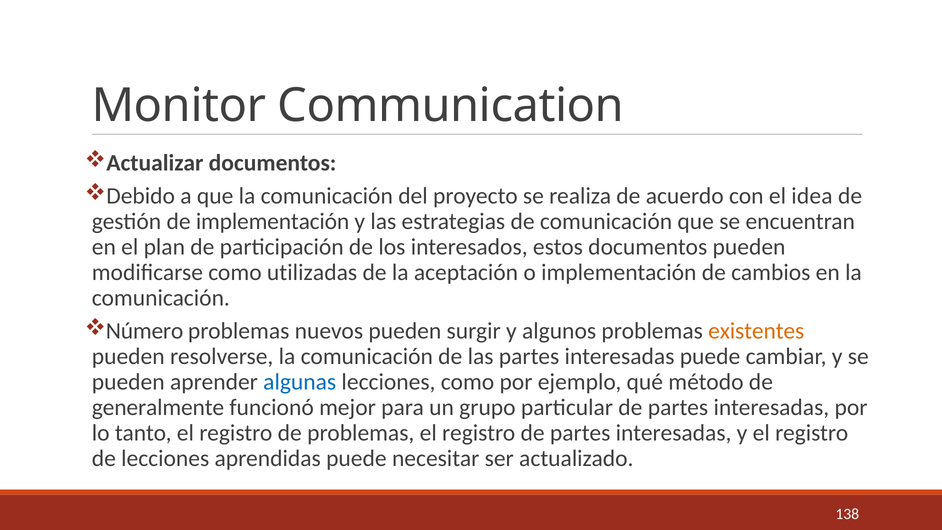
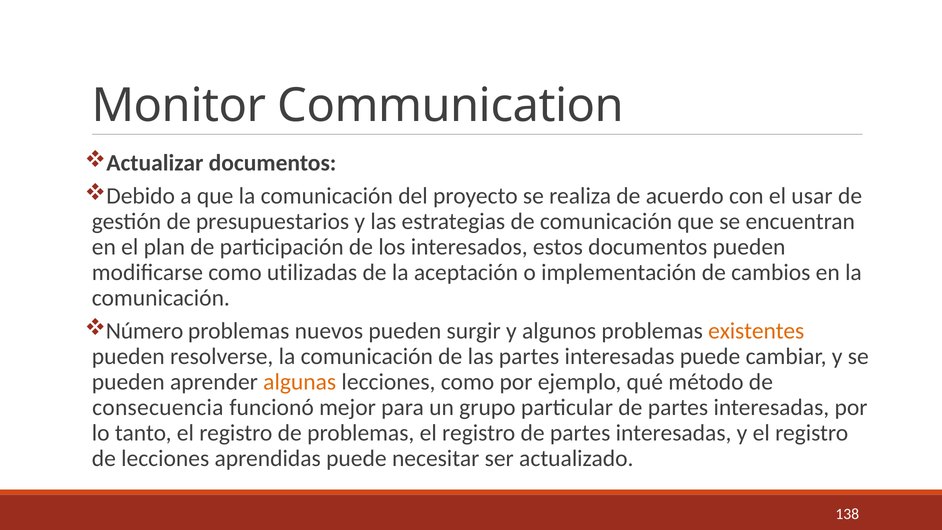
idea: idea -> usar
de implementación: implementación -> presupuestarios
algunas colour: blue -> orange
generalmente: generalmente -> consecuencia
